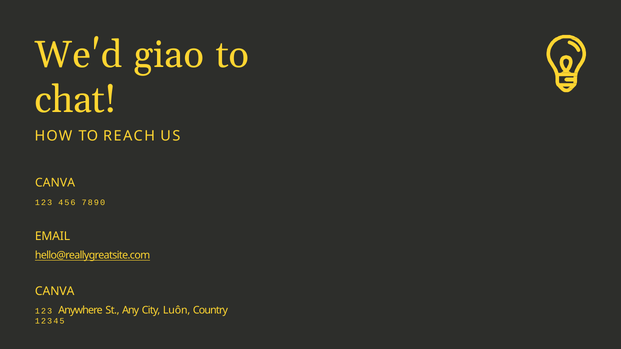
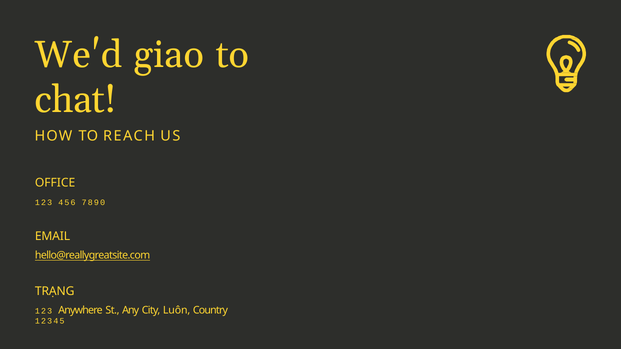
CANVA at (55, 183): CANVA -> OFFICE
CANVA at (55, 291): CANVA -> TRẠNG
